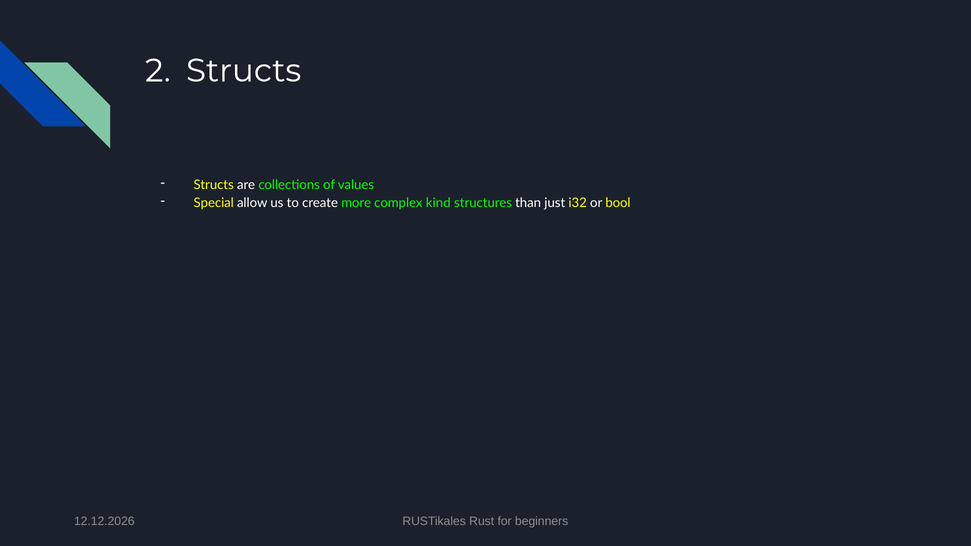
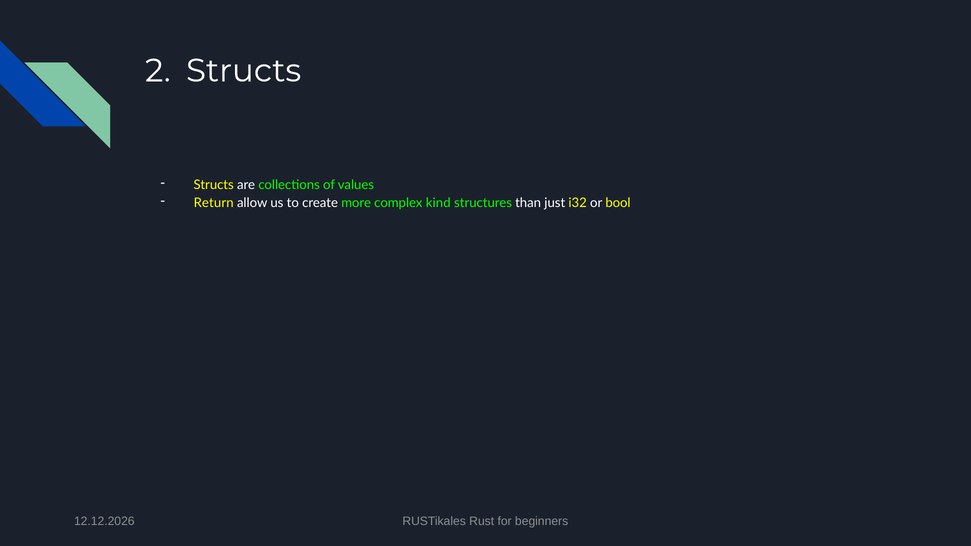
Special: Special -> Return
